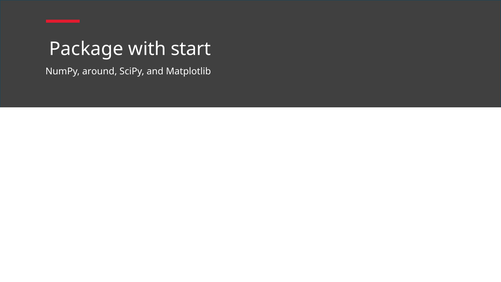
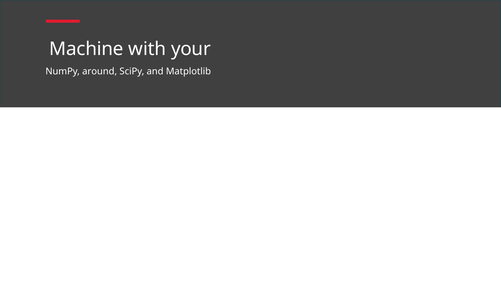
Package: Package -> Machine
start: start -> your
